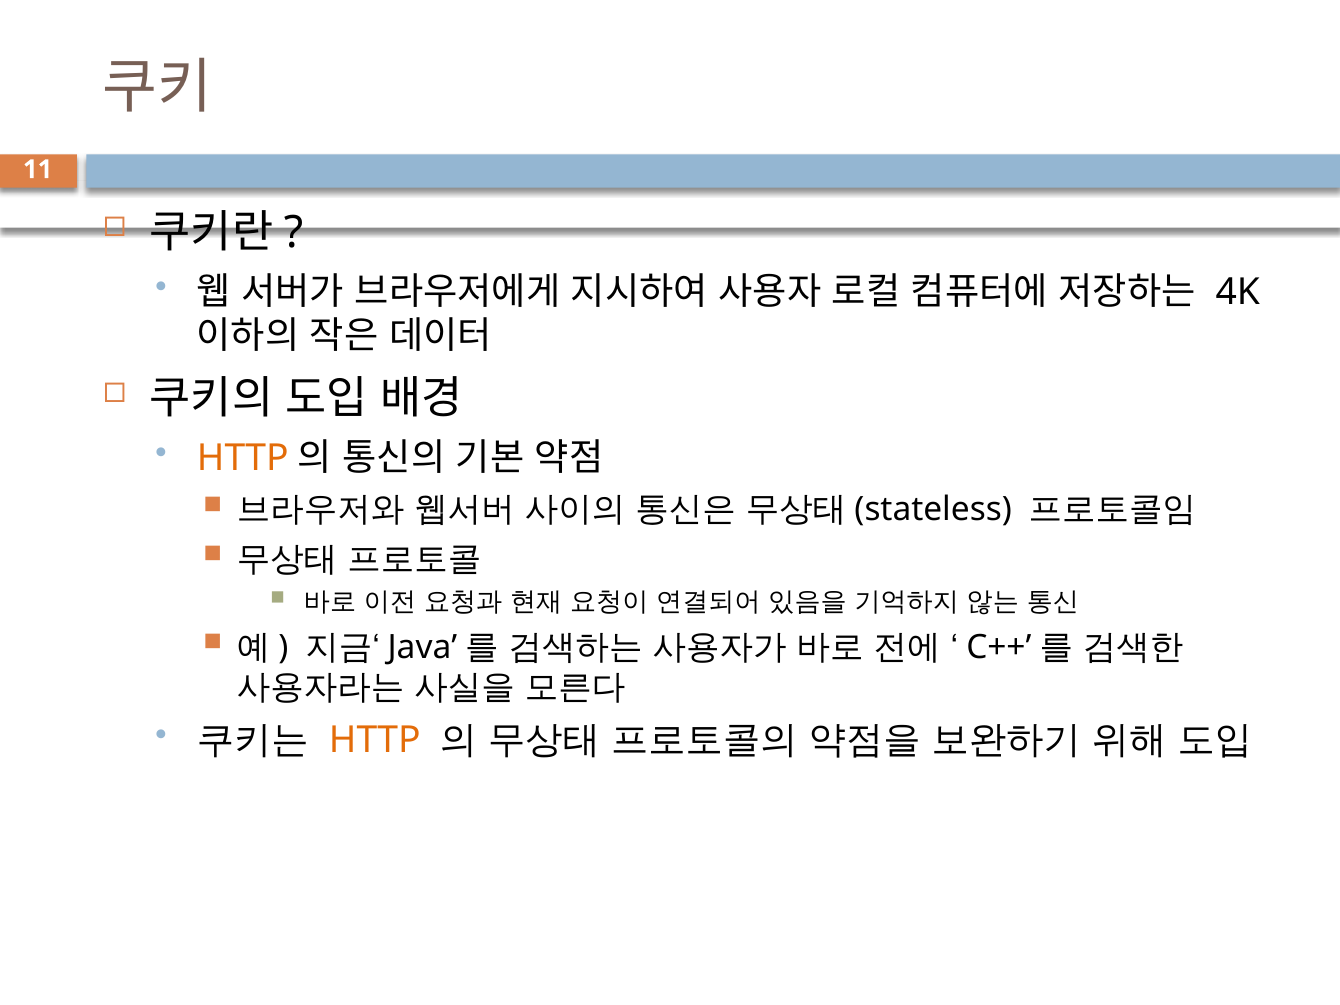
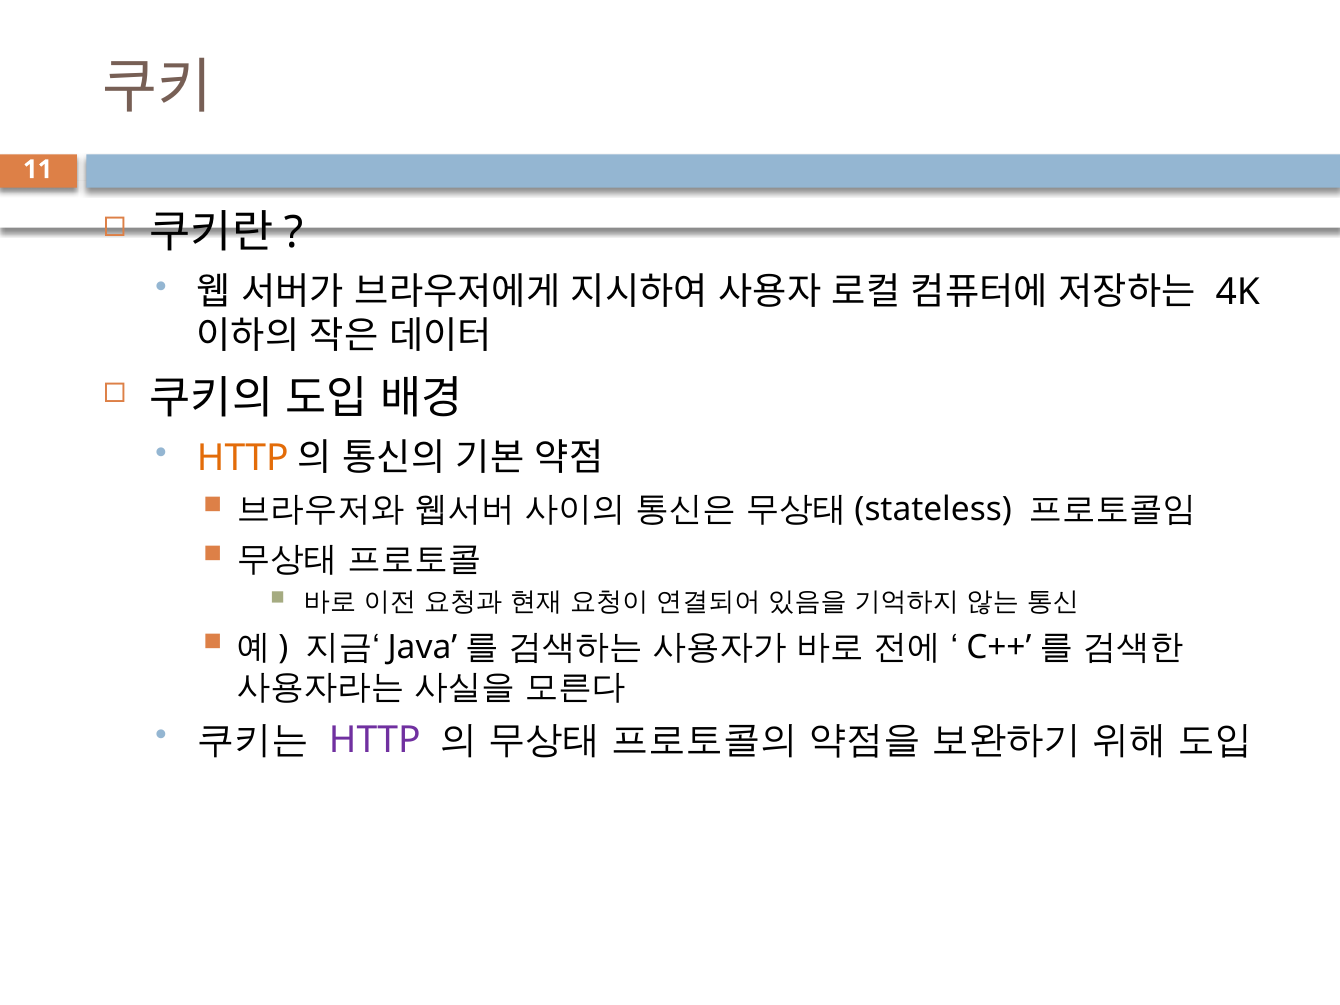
HTTP at (375, 740) colour: orange -> purple
